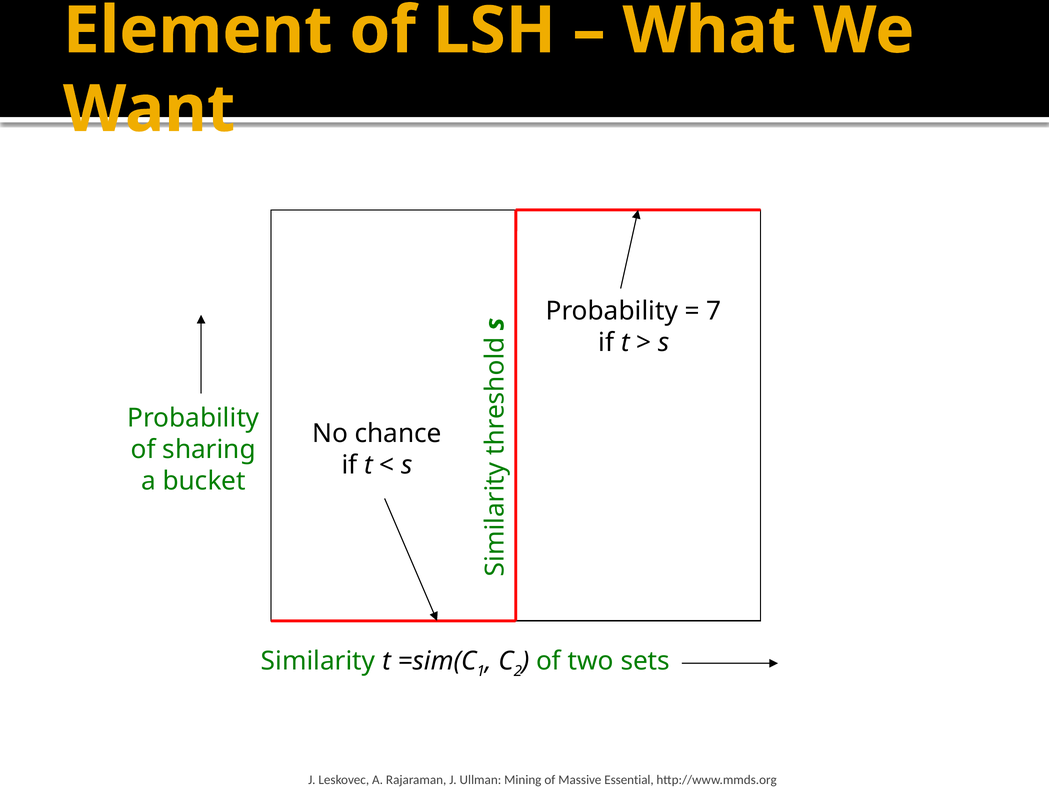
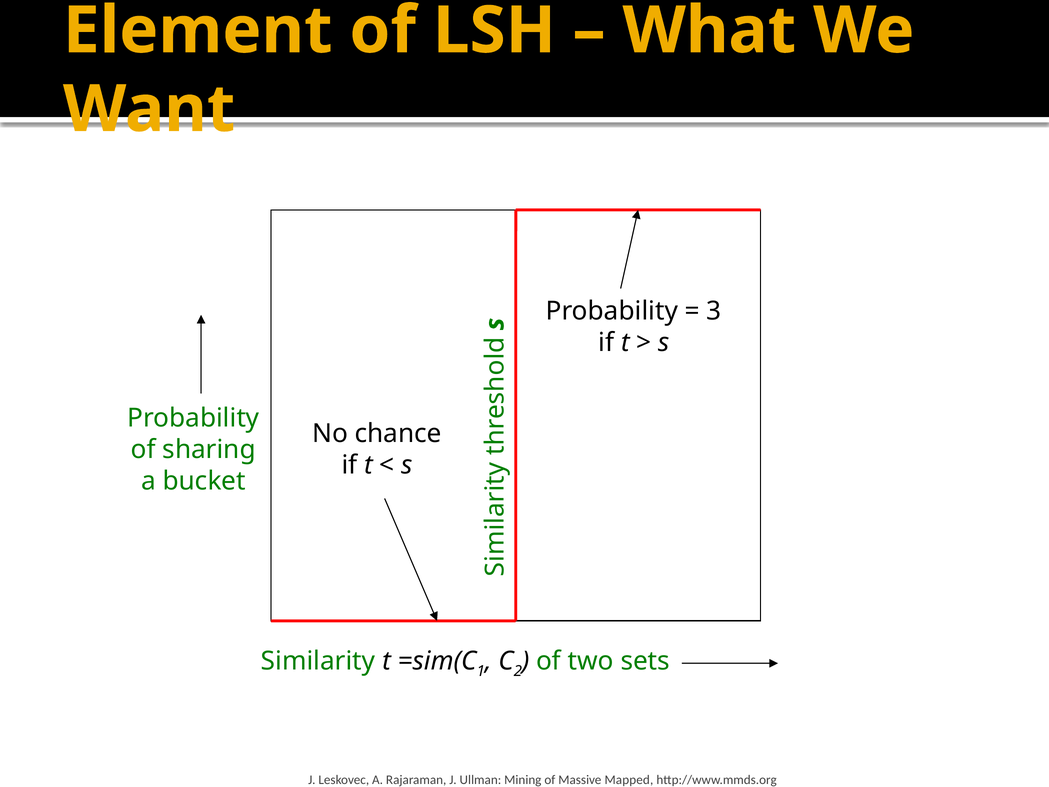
7: 7 -> 3
Essential: Essential -> Mapped
